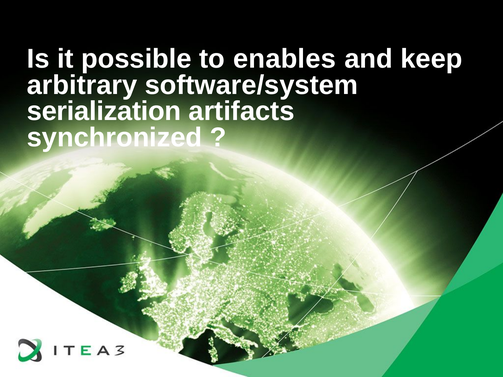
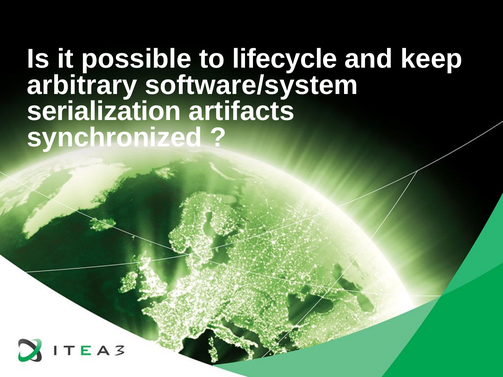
enables: enables -> lifecycle
